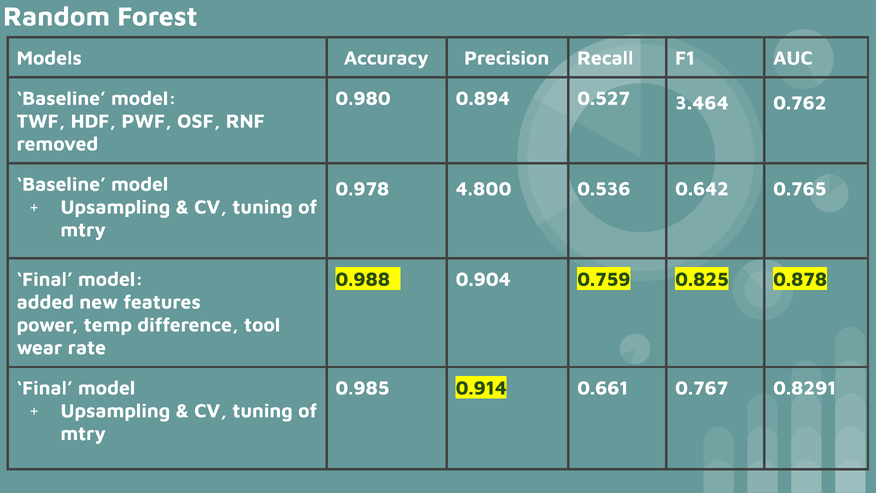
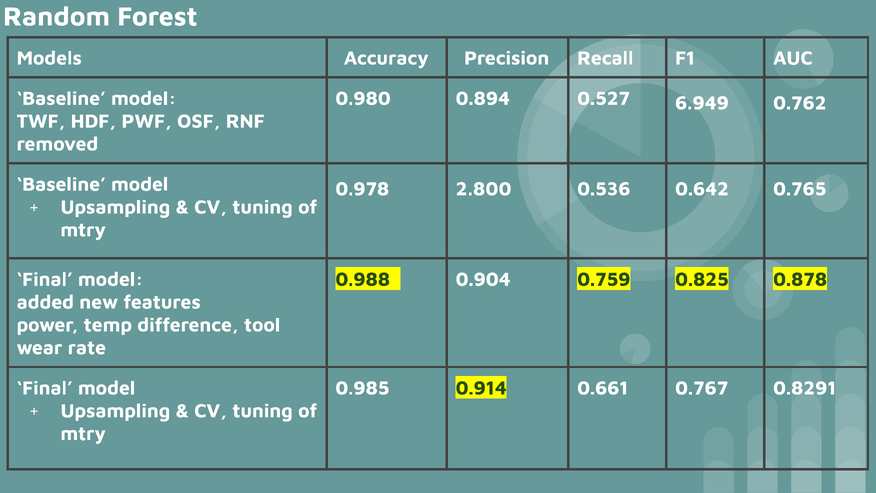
3.464: 3.464 -> 6.949
4.800: 4.800 -> 2.800
